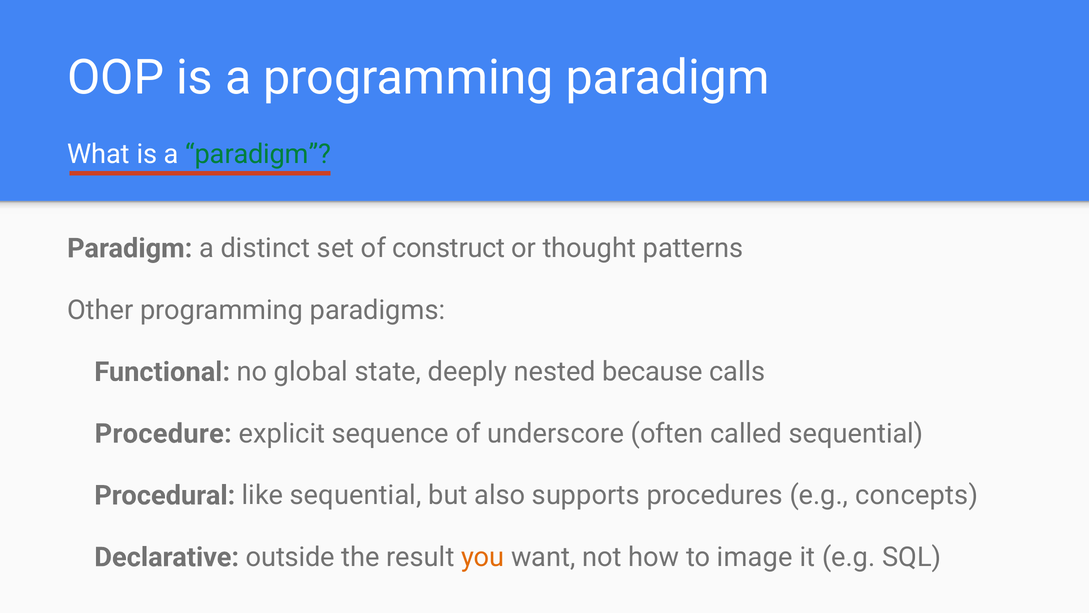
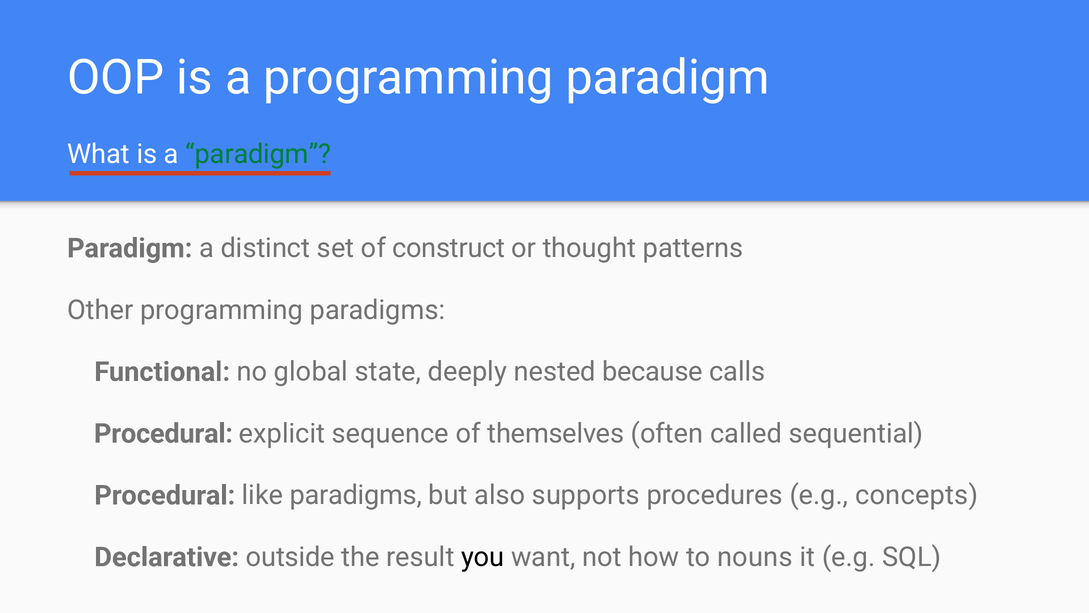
Procedure at (163, 433): Procedure -> Procedural
underscore: underscore -> themselves
like sequential: sequential -> paradigms
you colour: orange -> black
image: image -> nouns
